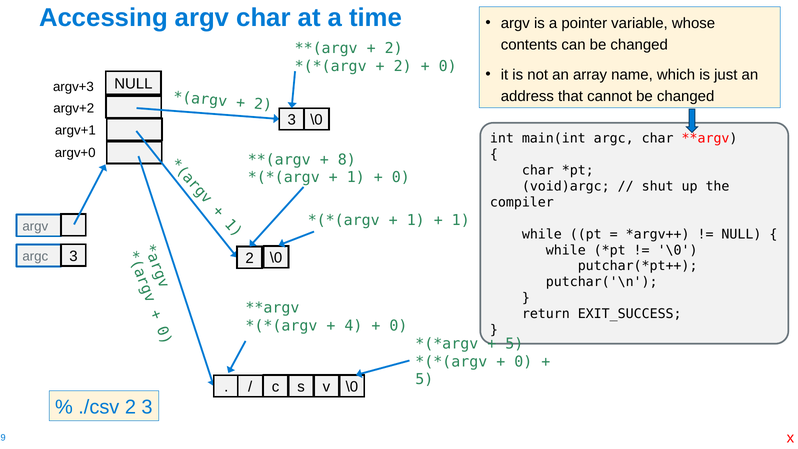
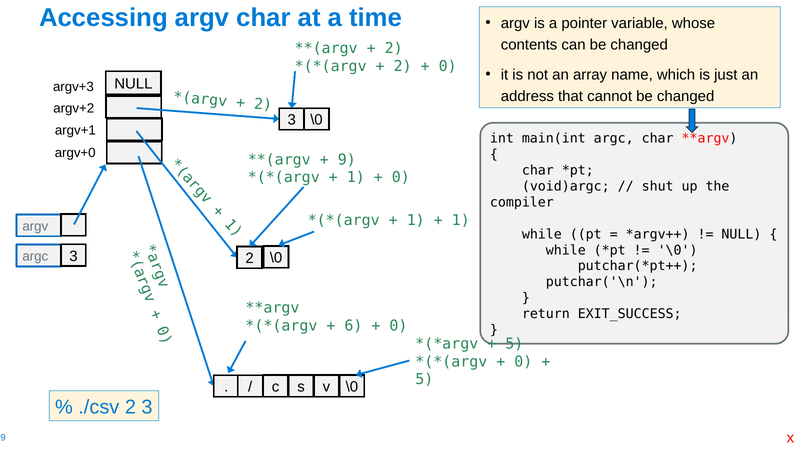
8: 8 -> 9
4: 4 -> 6
